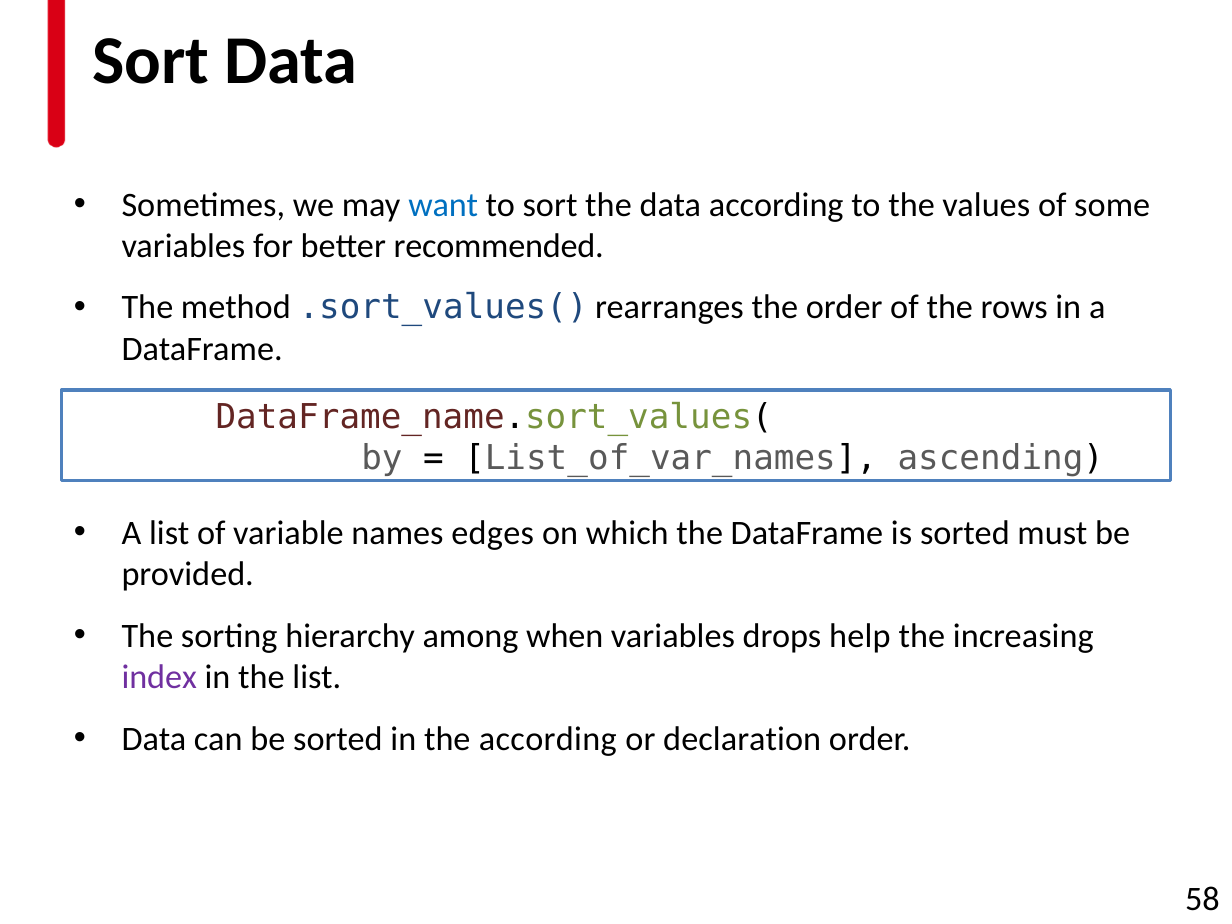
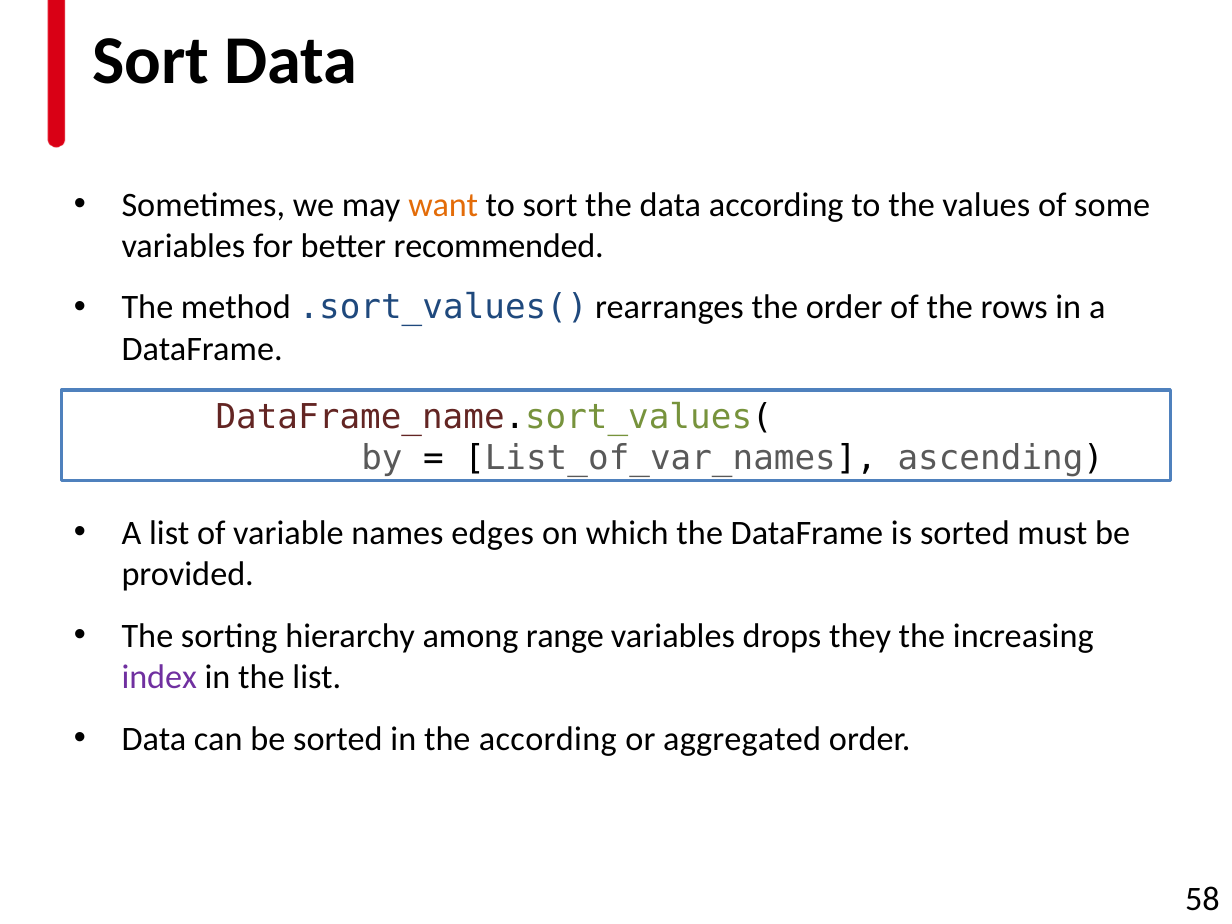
want colour: blue -> orange
when: when -> range
help: help -> they
declaration: declaration -> aggregated
